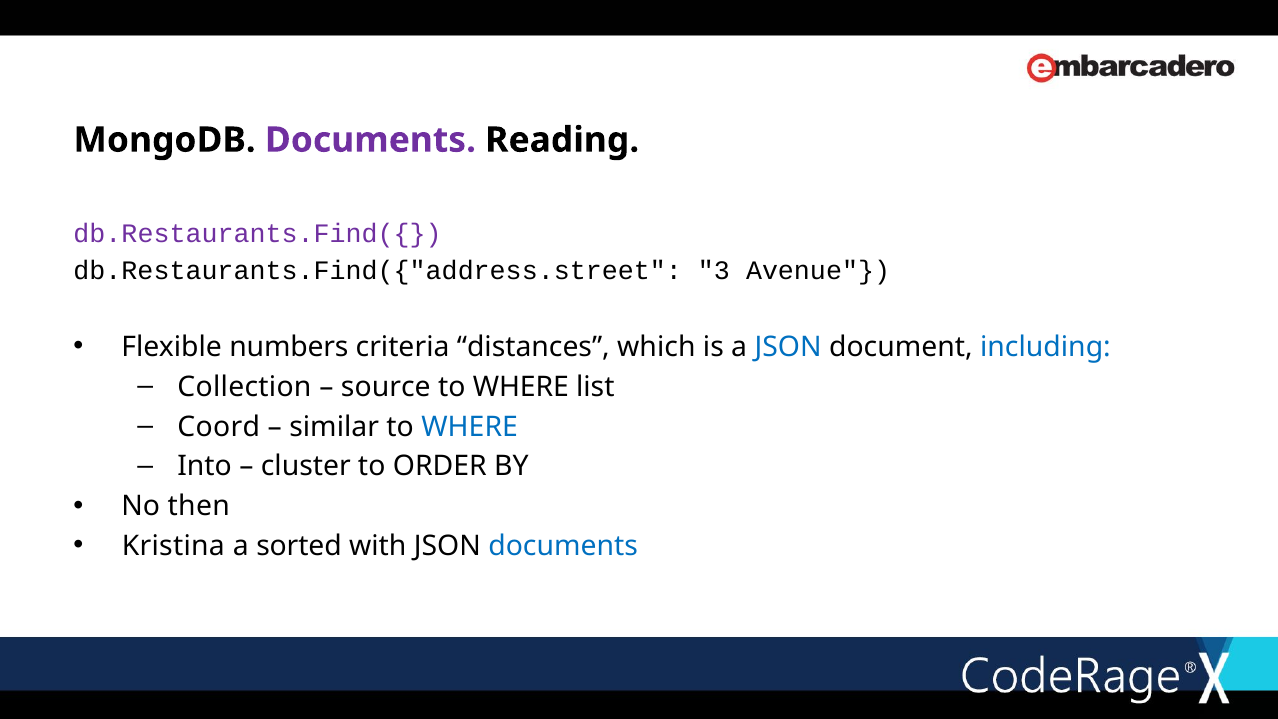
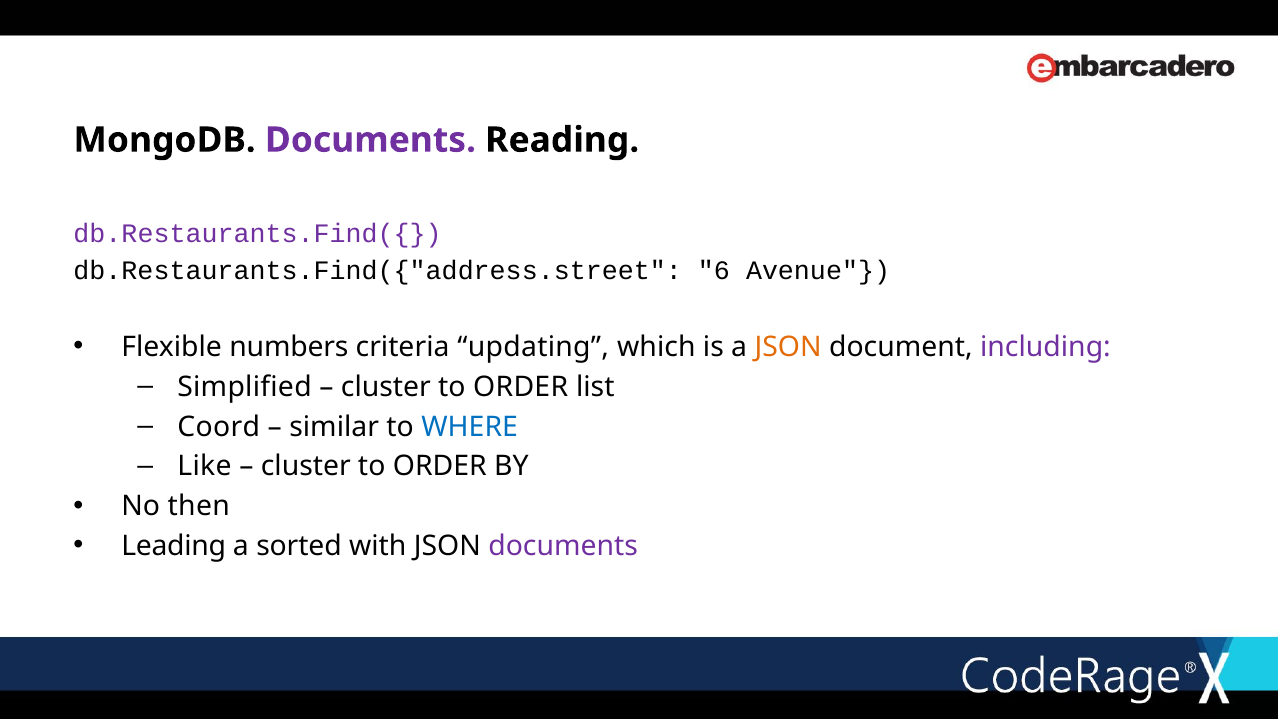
3: 3 -> 6
distances: distances -> updating
JSON at (788, 347) colour: blue -> orange
including colour: blue -> purple
Collection: Collection -> Simplified
source at (386, 387): source -> cluster
WHERE at (521, 387): WHERE -> ORDER
Into: Into -> Like
Kristina: Kristina -> Leading
documents at (563, 546) colour: blue -> purple
